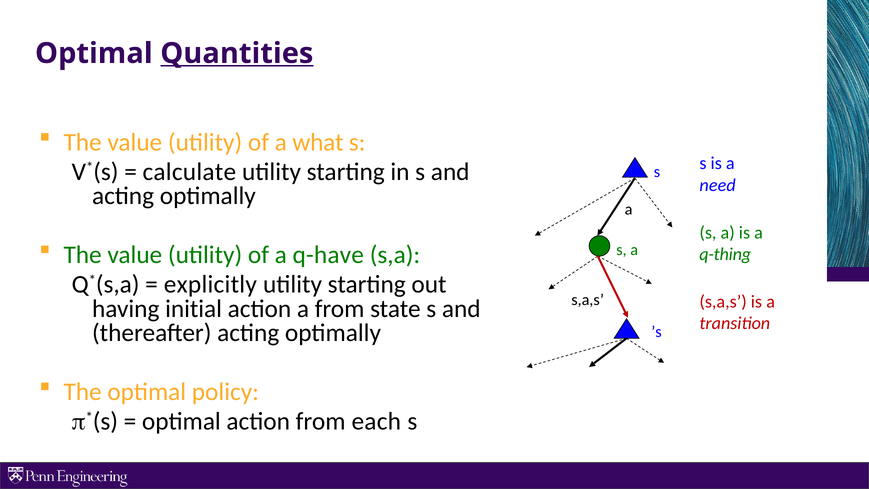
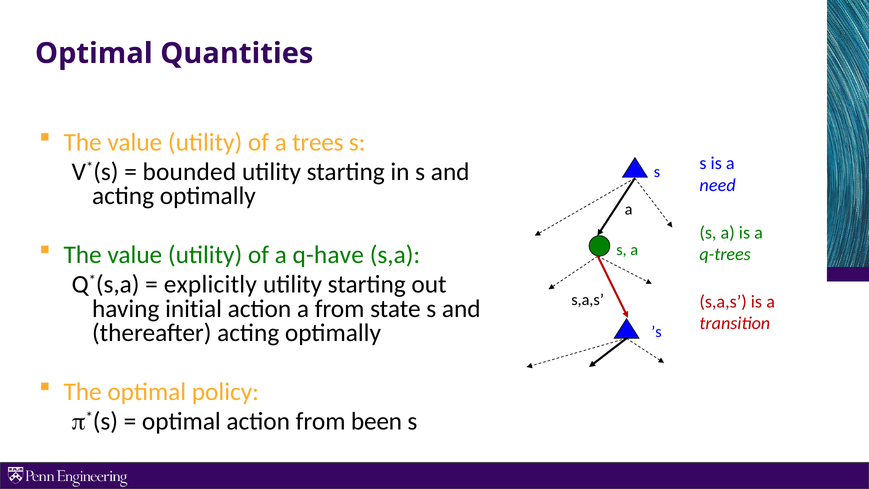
Quantities underline: present -> none
what: what -> trees
calculate: calculate -> bounded
q-thing: q-thing -> q-trees
each: each -> been
